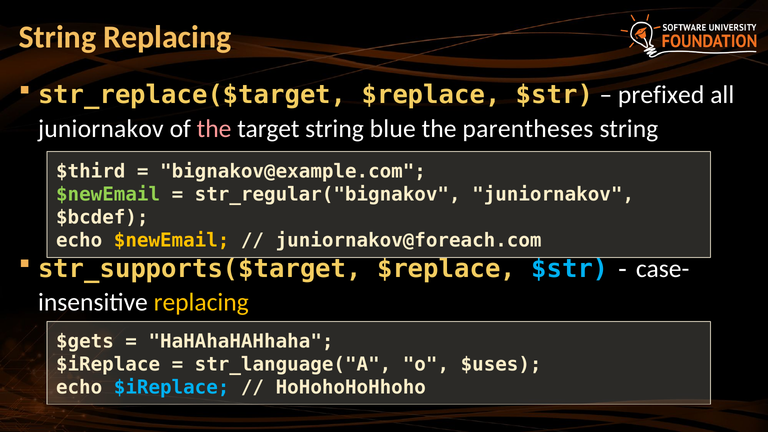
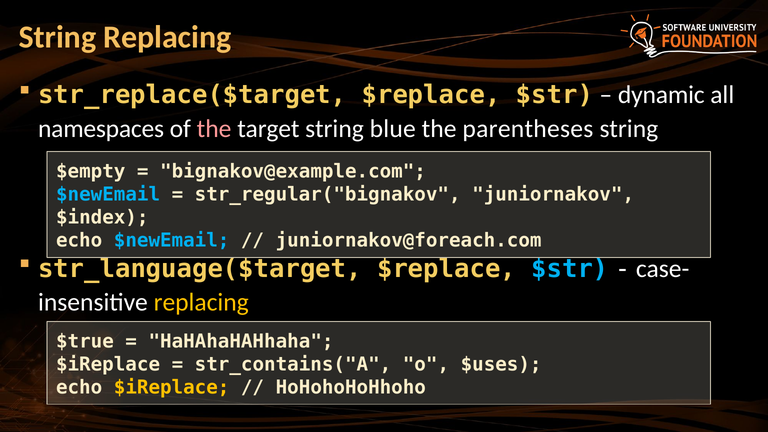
prefixed: prefixed -> dynamic
juniornakov at (101, 129): juniornakov -> namespaces
$third: $third -> $empty
$newEmail at (108, 194) colour: light green -> light blue
$bcdef: $bcdef -> $index
$newEmail at (172, 240) colour: yellow -> light blue
str_supports($target: str_supports($target -> str_language($target
$gets: $gets -> $true
str_language("A: str_language("A -> str_contains("A
$iReplace at (172, 387) colour: light blue -> yellow
